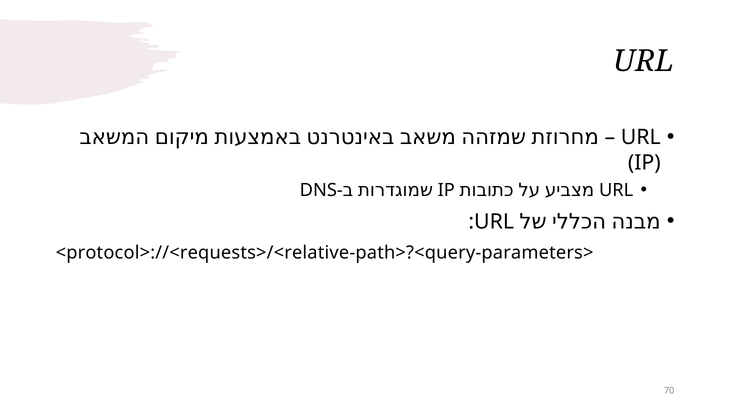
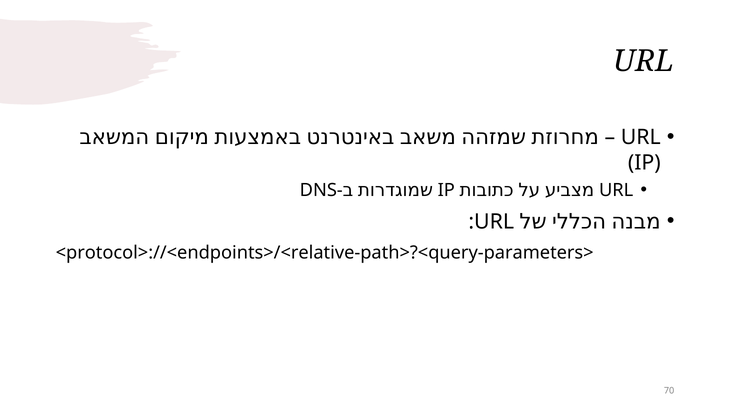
<protocol>://<requests>/<relative-path>?<query-parameters>: <protocol>://<requests>/<relative-path>?<query-parameters> -> <protocol>://<endpoints>/<relative-path>?<query-parameters>
